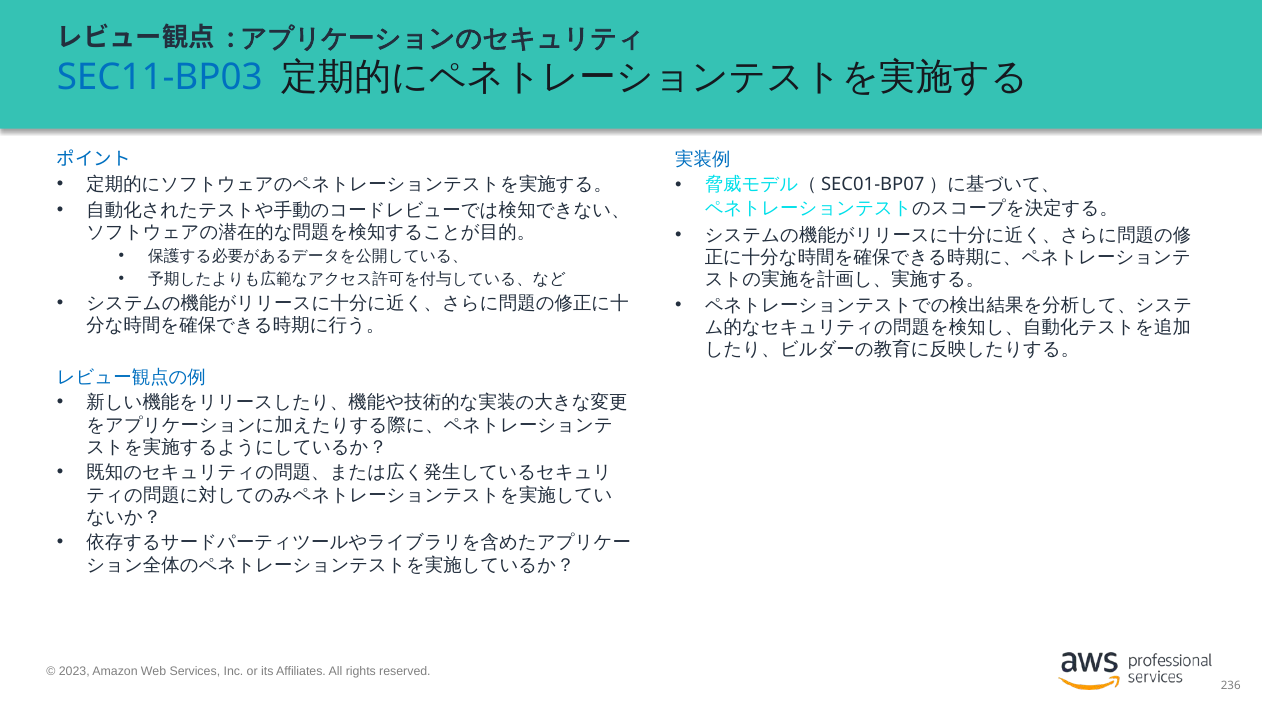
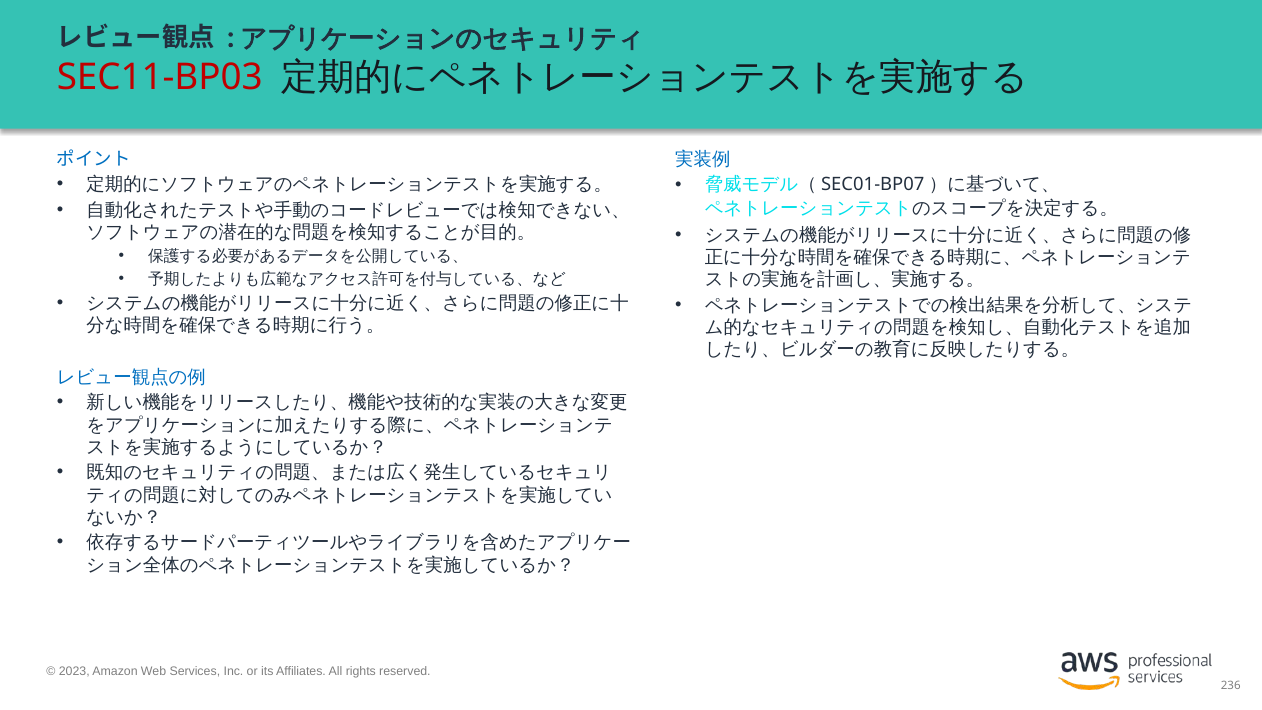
SEC11-BP03 colour: blue -> red
